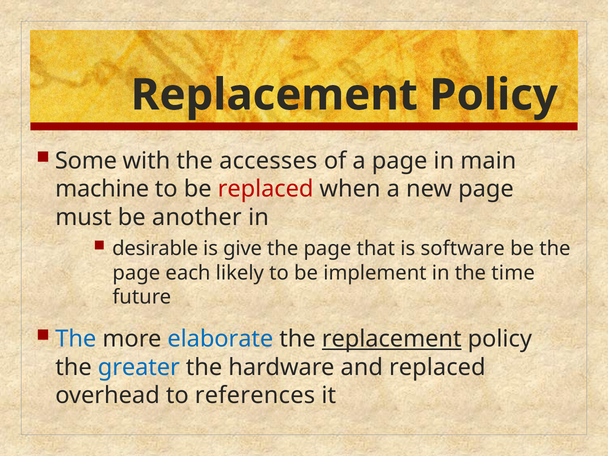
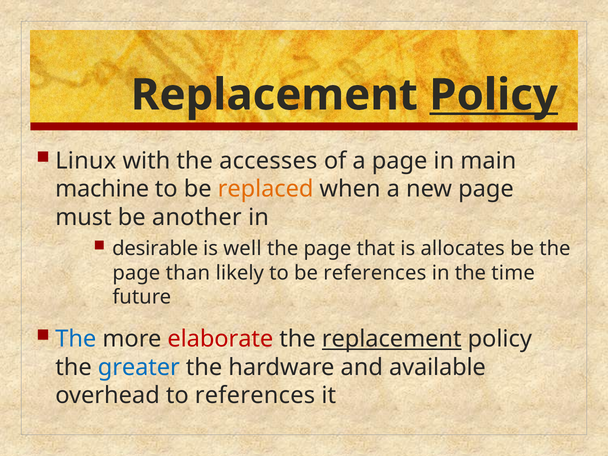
Policy at (494, 95) underline: none -> present
Some: Some -> Linux
replaced at (266, 189) colour: red -> orange
give: give -> well
software: software -> allocates
each: each -> than
be implement: implement -> references
elaborate colour: blue -> red
and replaced: replaced -> available
